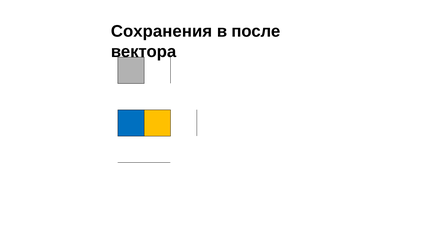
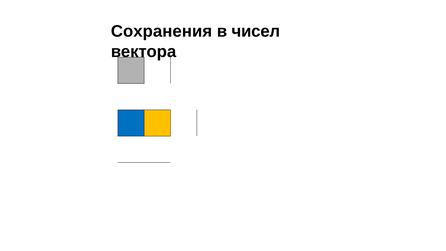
после: после -> чисел
